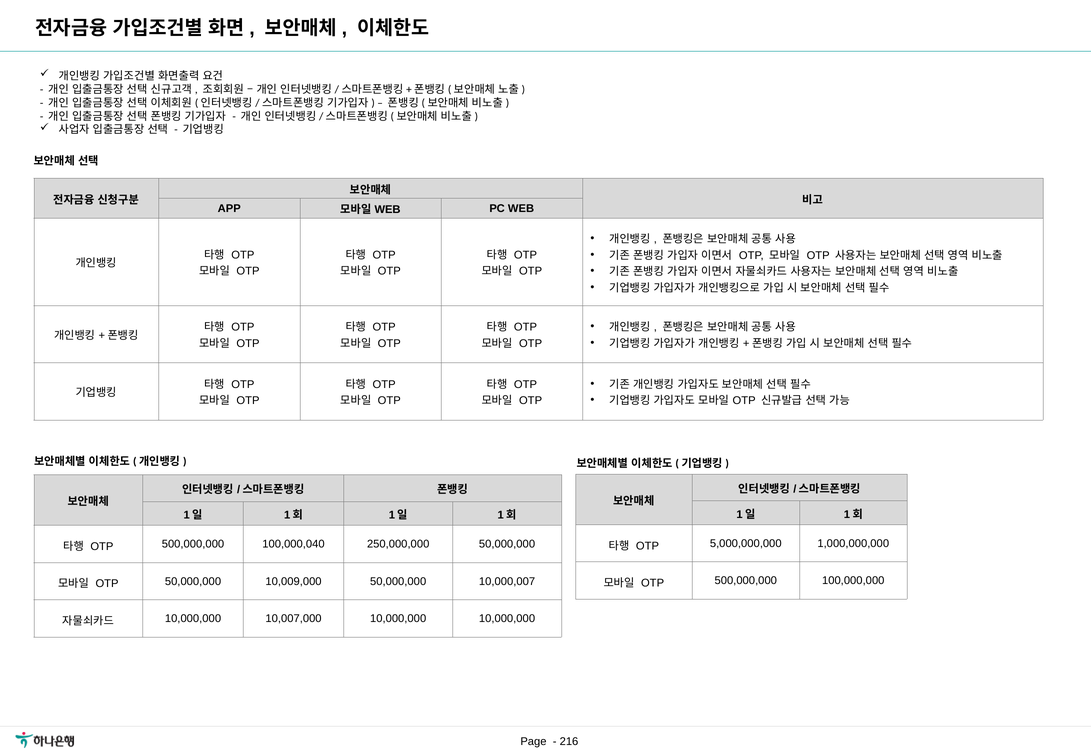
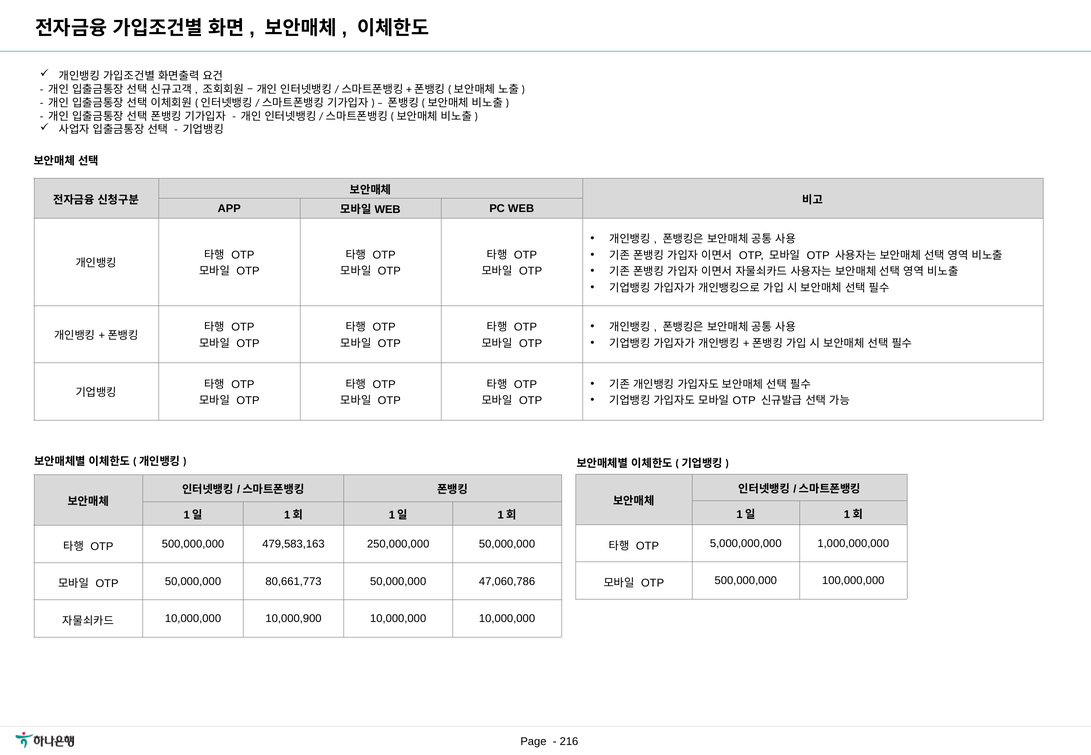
100,000,040: 100,000,040 -> 479,583,163
10,009,000: 10,009,000 -> 80,661,773
10,000,007: 10,000,007 -> 47,060,786
10,007,000: 10,007,000 -> 10,000,900
